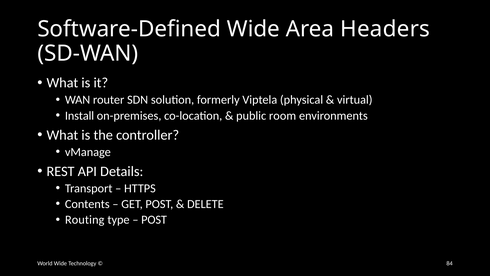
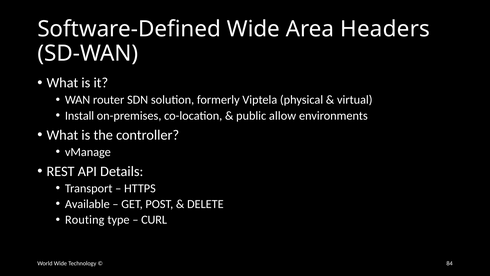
room: room -> allow
Contents: Contents -> Available
POST at (154, 220): POST -> CURL
